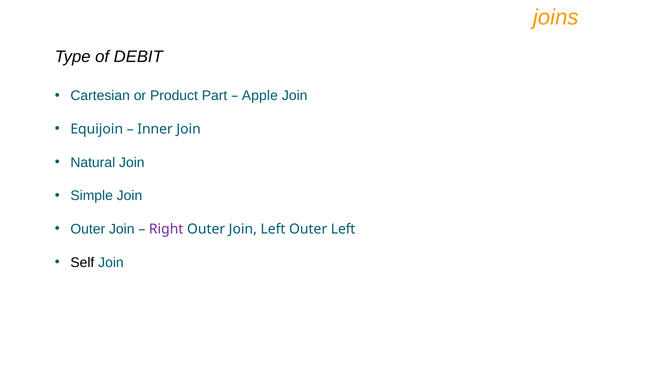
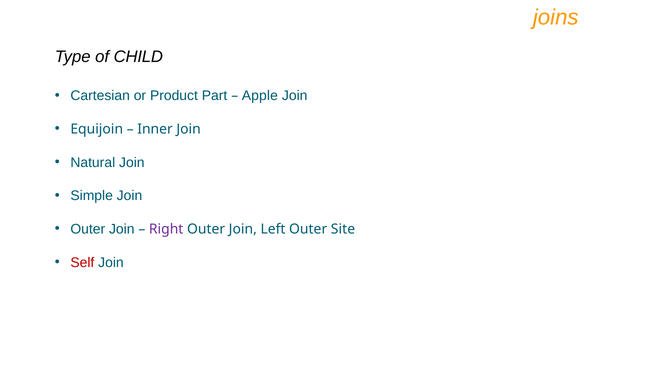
DEBIT: DEBIT -> CHILD
Outer Left: Left -> Site
Self colour: black -> red
